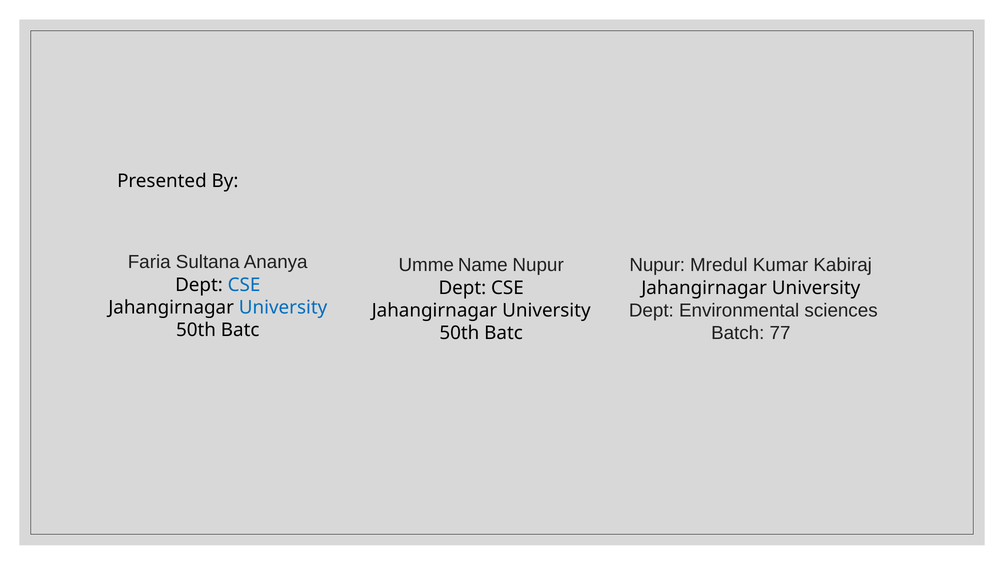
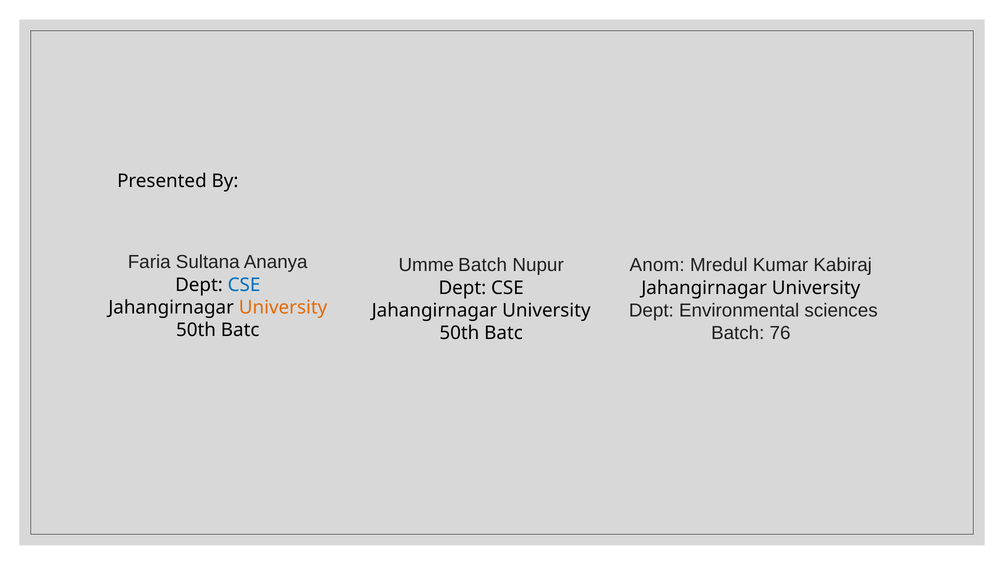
Umme Name: Name -> Batch
Nupur at (657, 265): Nupur -> Anom
University at (283, 307) colour: blue -> orange
77: 77 -> 76
